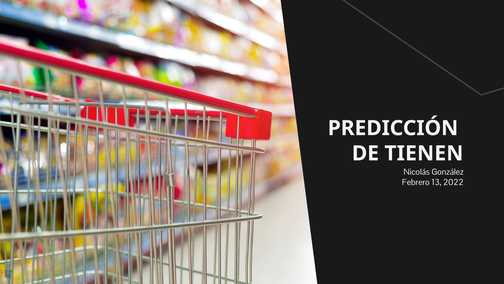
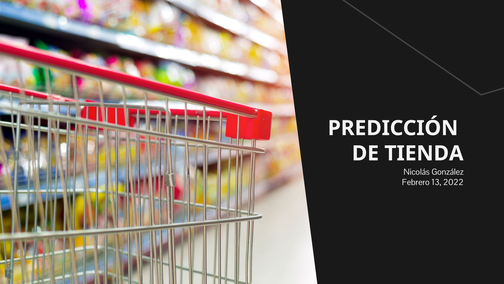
TIENEN: TIENEN -> TIENDA
